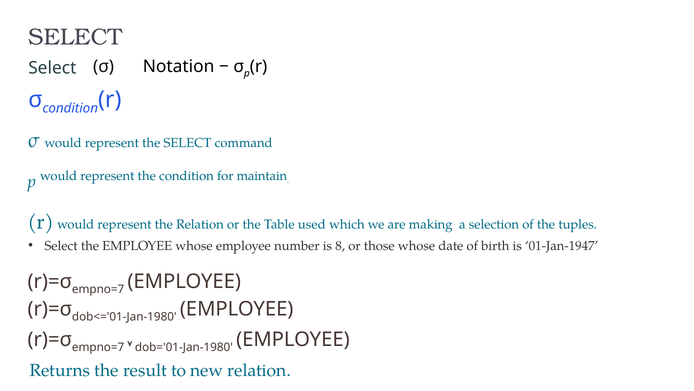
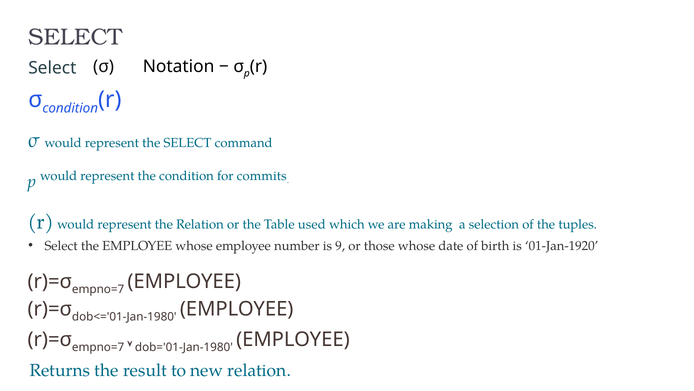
maintain: maintain -> commits
8: 8 -> 9
01-Jan-1947: 01-Jan-1947 -> 01-Jan-1920
